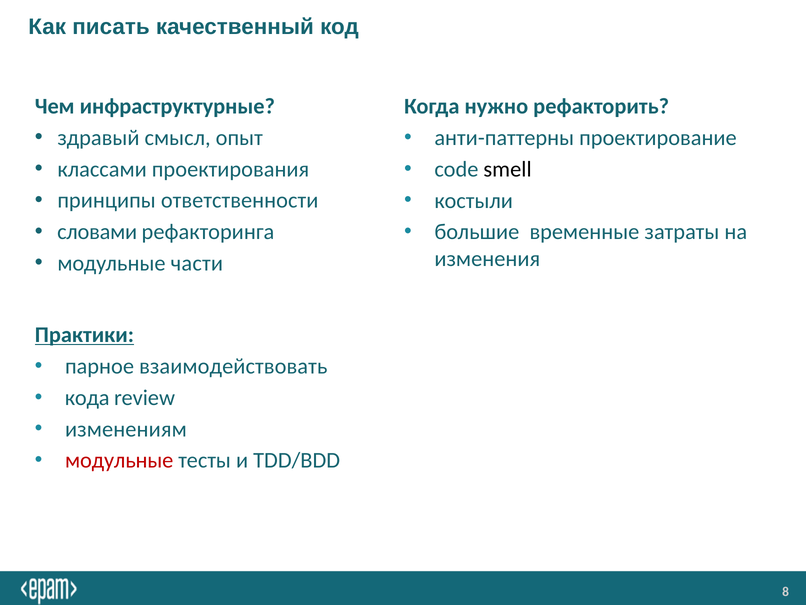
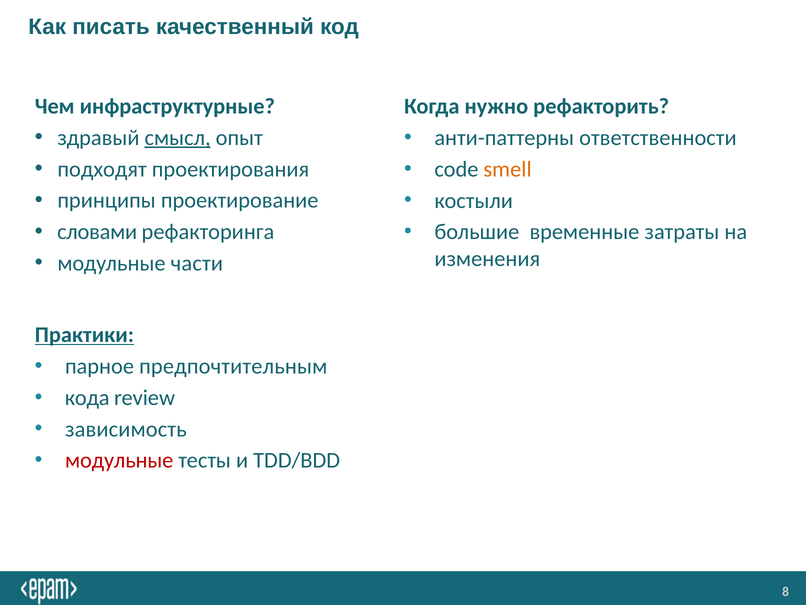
смысл underline: none -> present
проектирование: проектирование -> ответственности
классами: классами -> подходят
smell colour: black -> orange
ответственности: ответственности -> проектирование
взаимодействовать: взаимодействовать -> предпочтительным
изменениям: изменениям -> зависимость
